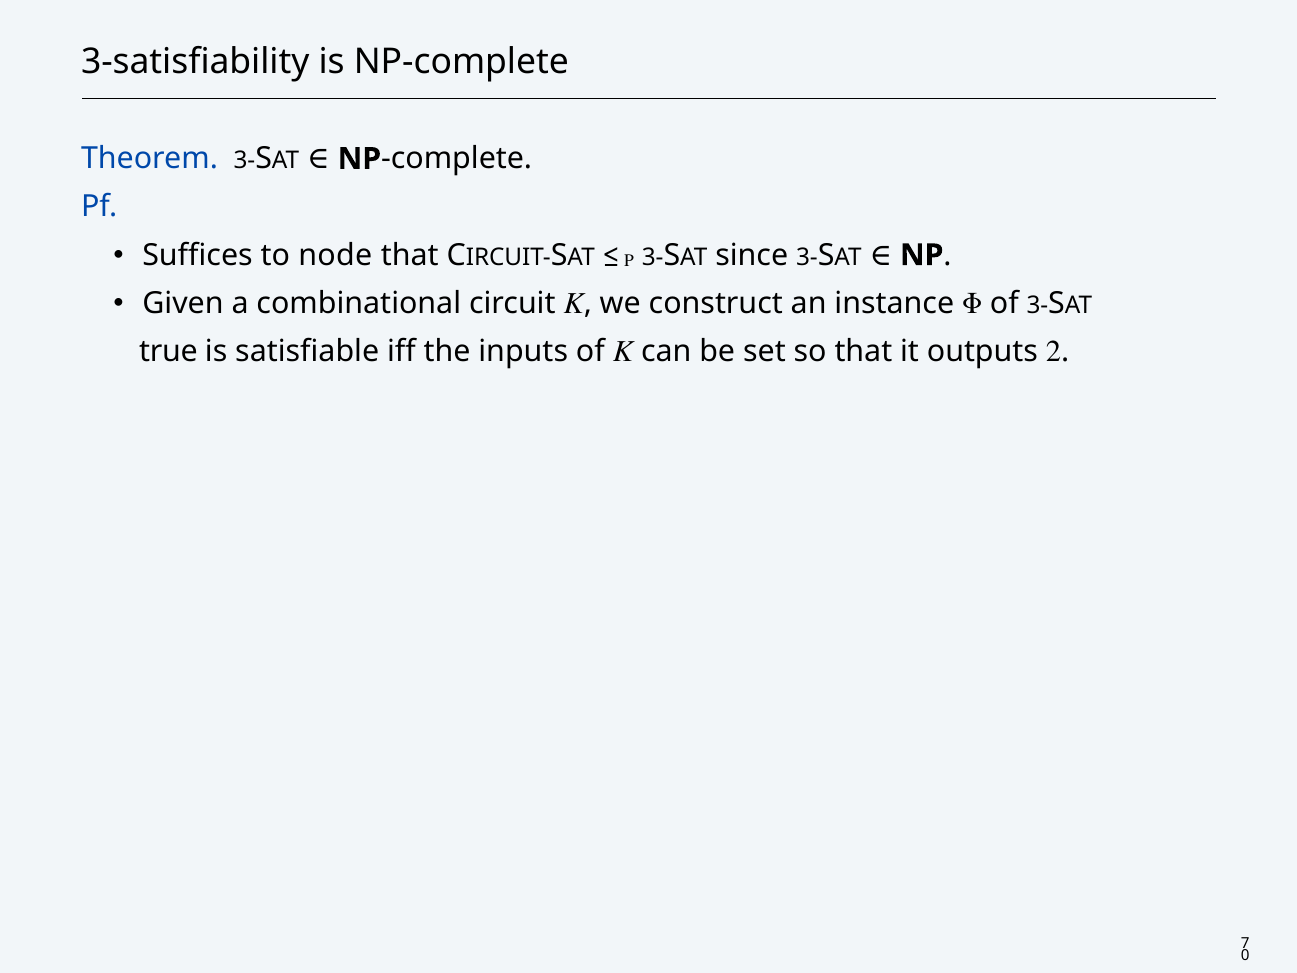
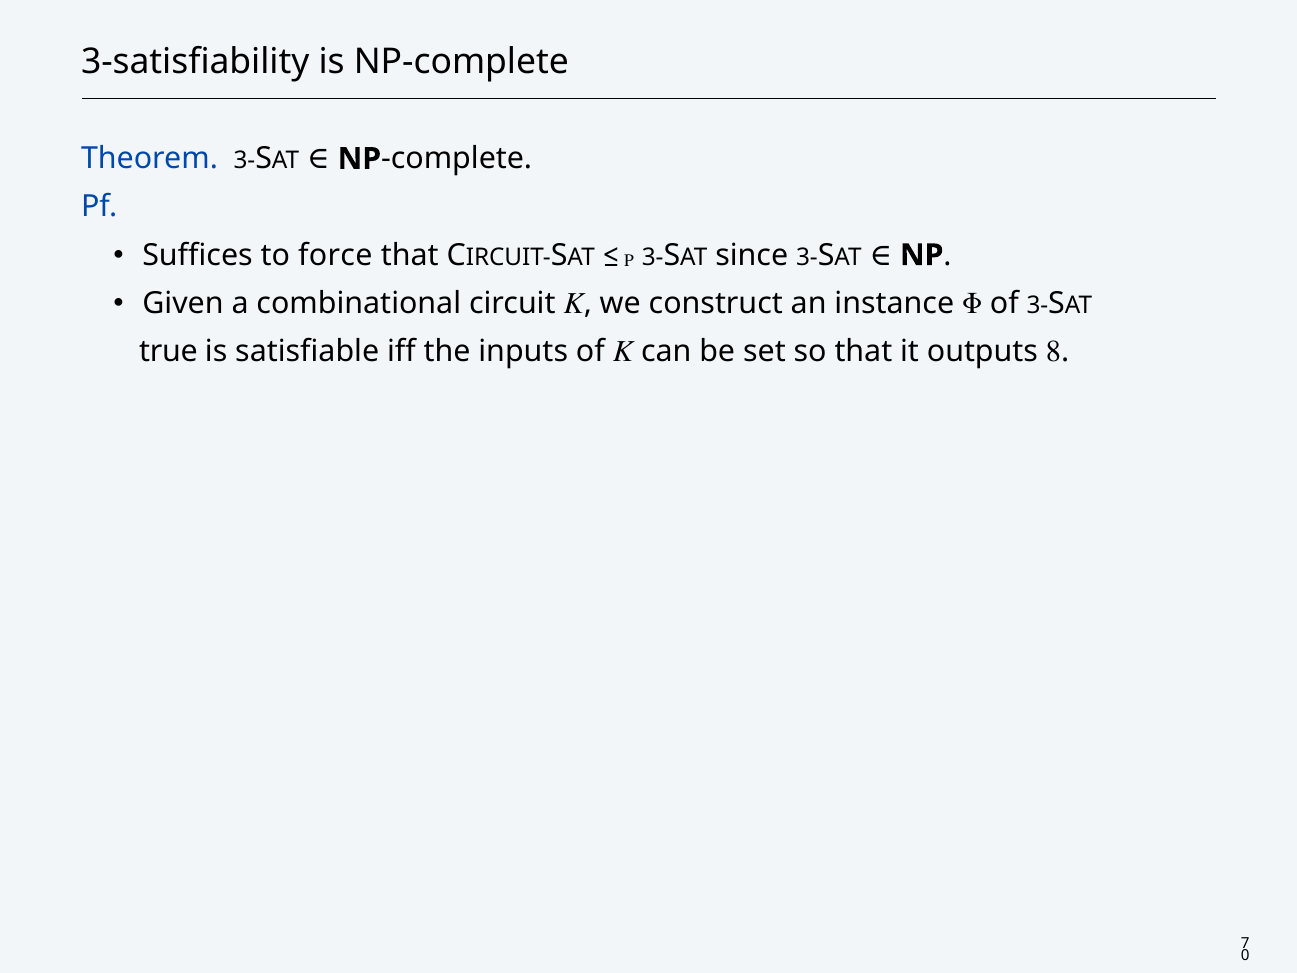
node: node -> force
2: 2 -> 8
